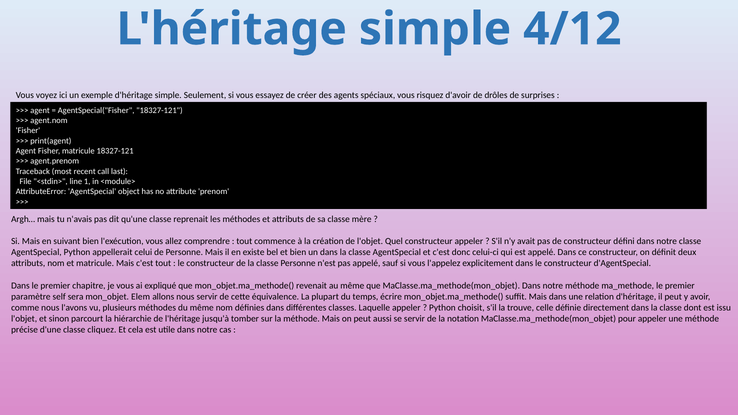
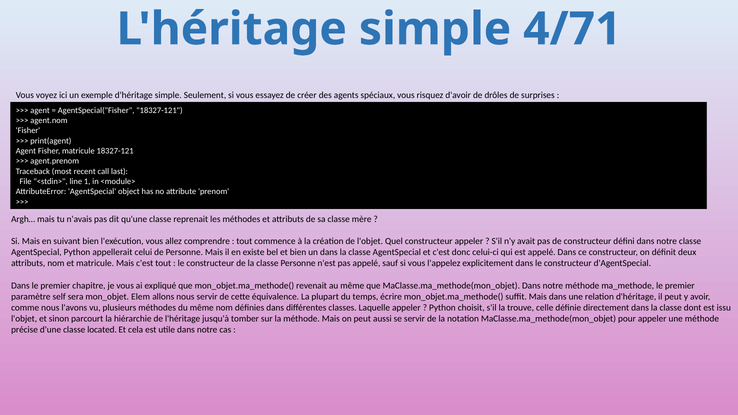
4/12: 4/12 -> 4/71
cliquez: cliquez -> located
